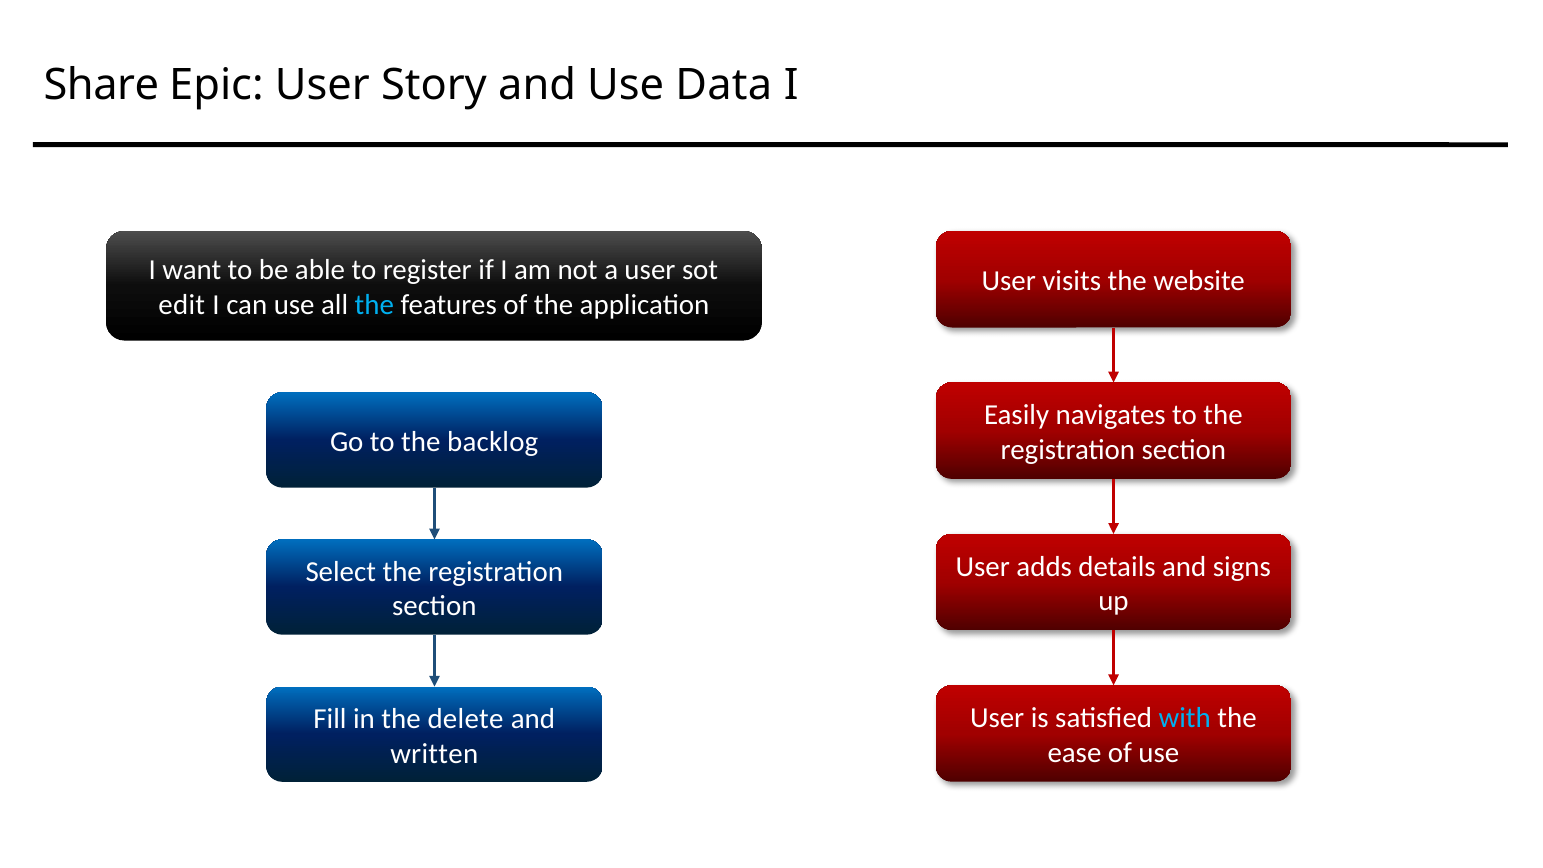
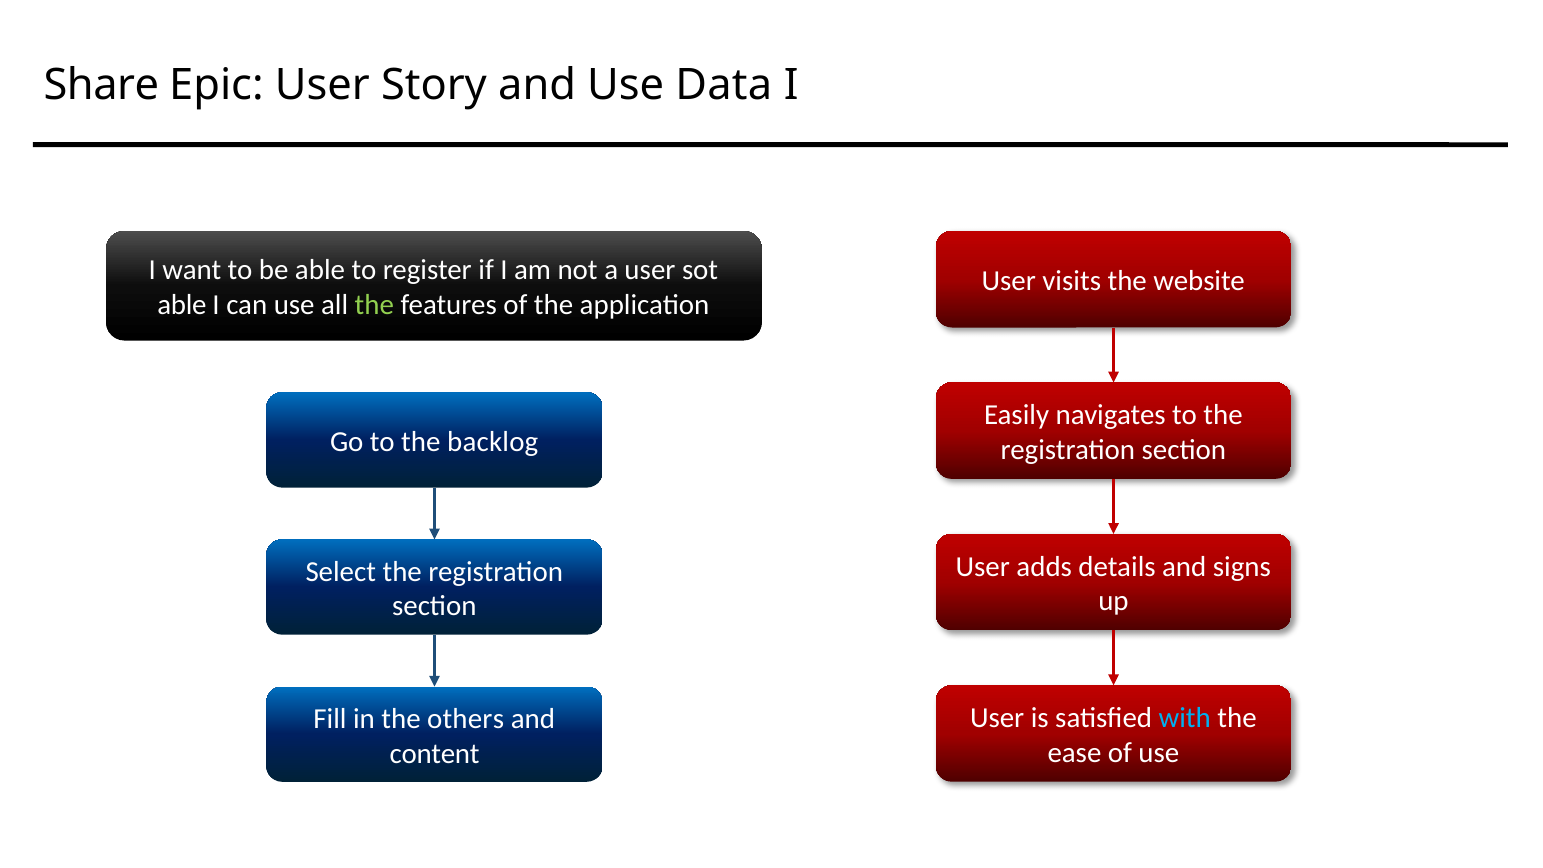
edit at (182, 305): edit -> able
the at (374, 305) colour: light blue -> light green
delete: delete -> others
written: written -> content
